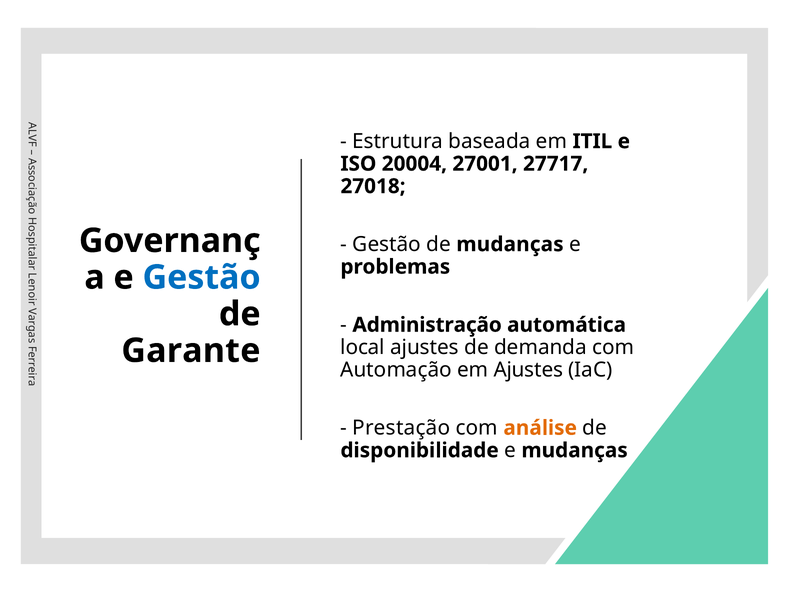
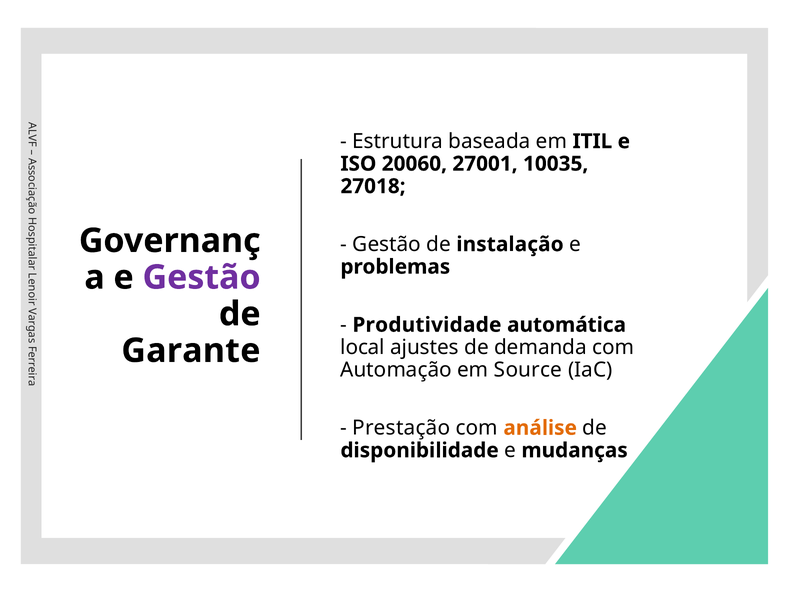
20004: 20004 -> 20060
27717: 27717 -> 10035
de mudanças: mudanças -> instalação
Gestão at (202, 277) colour: blue -> purple
Administração: Administração -> Produtividade
em Ajustes: Ajustes -> Source
